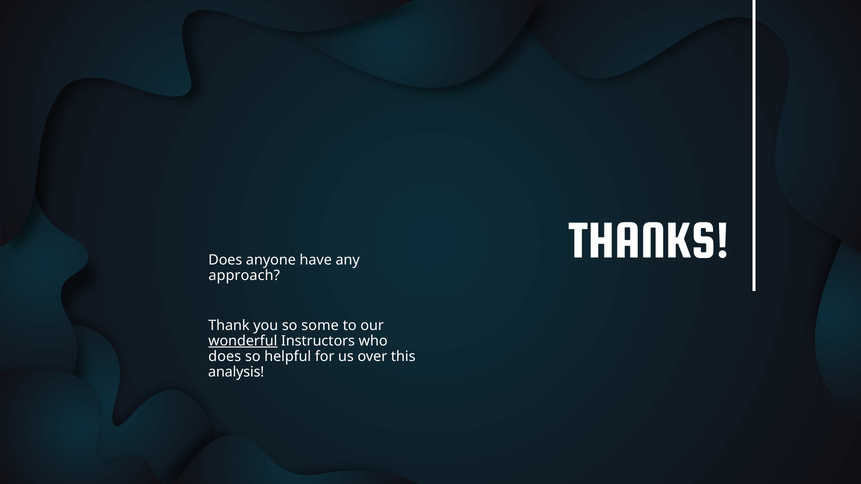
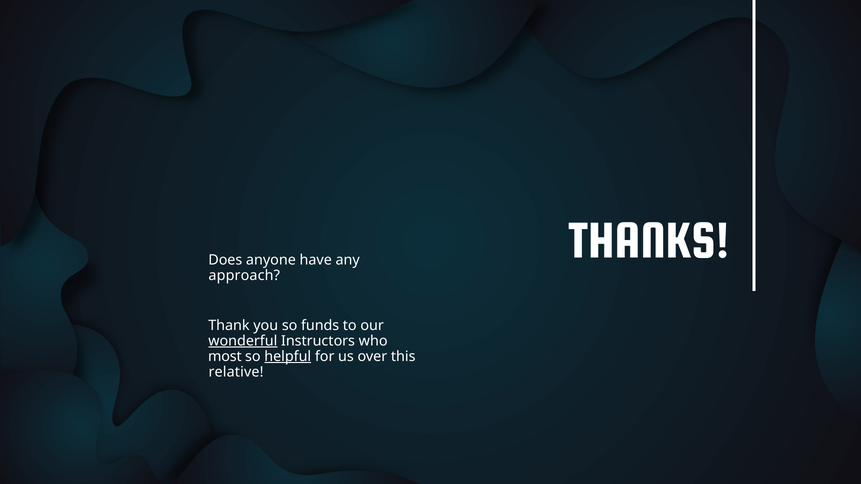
some: some -> funds
does at (225, 357): does -> most
helpful underline: none -> present
analysis: analysis -> relative
